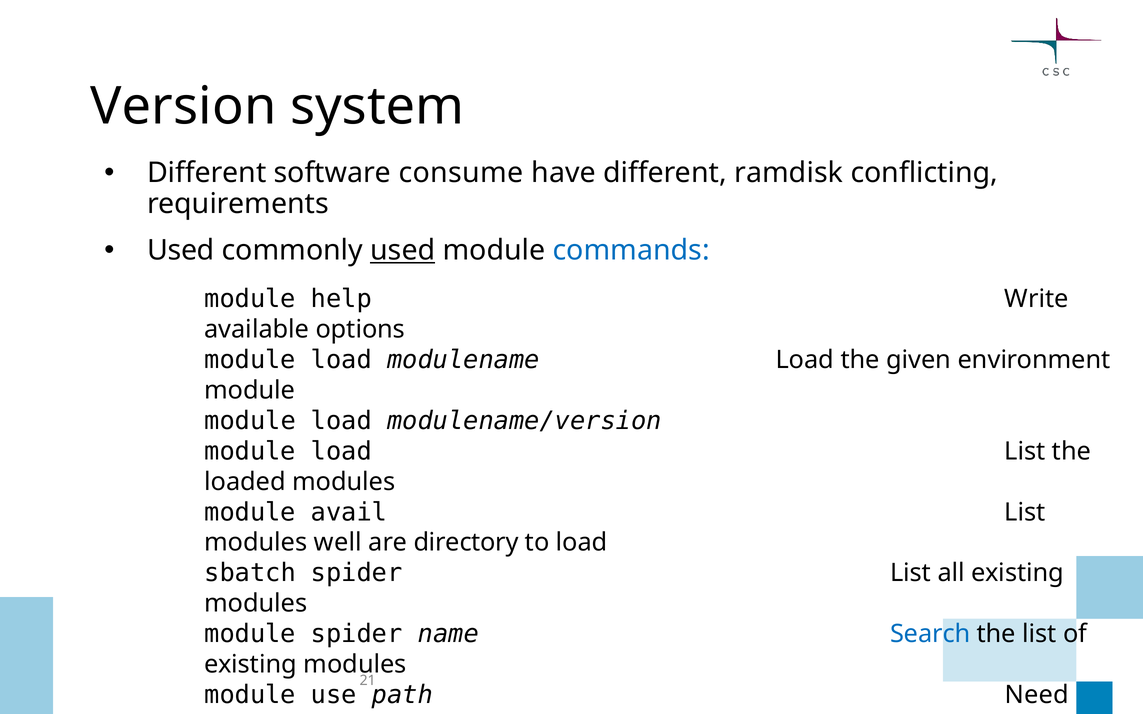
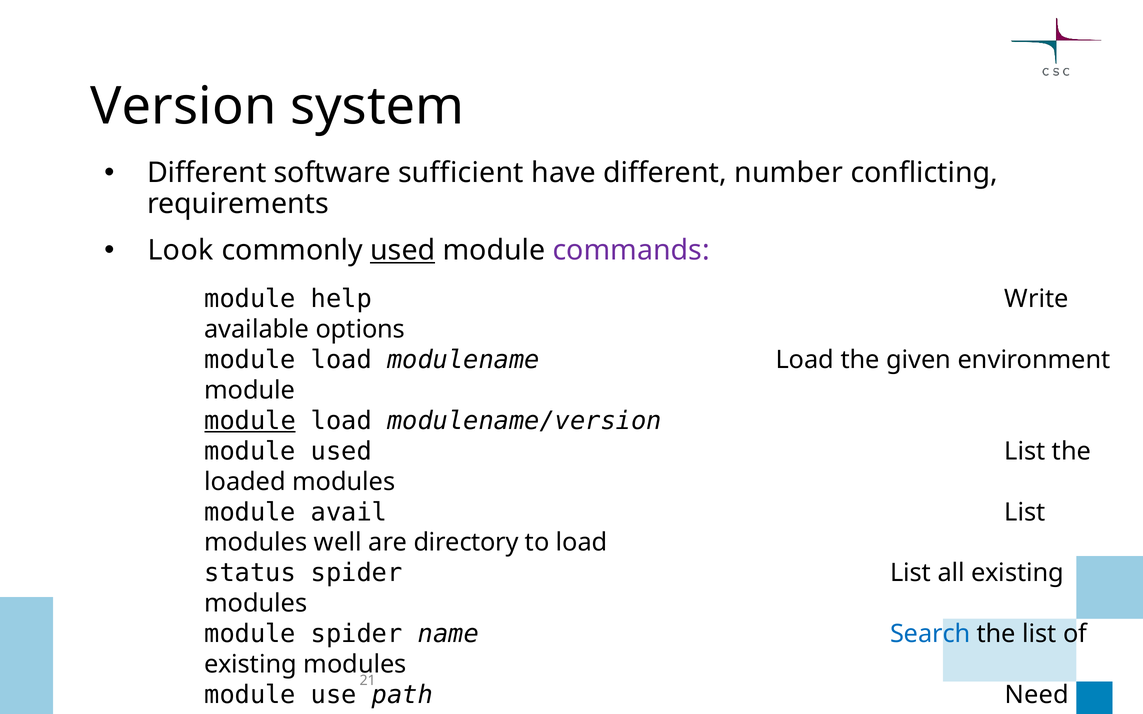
consume: consume -> sufficient
ramdisk: ramdisk -> number
Used at (181, 251): Used -> Look
commands colour: blue -> purple
module at (250, 421) underline: none -> present
load at (341, 451): load -> used
sbatch: sbatch -> status
